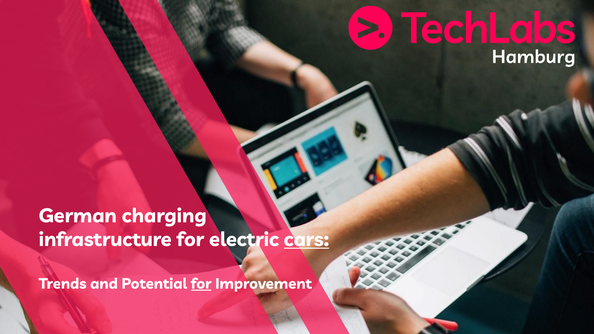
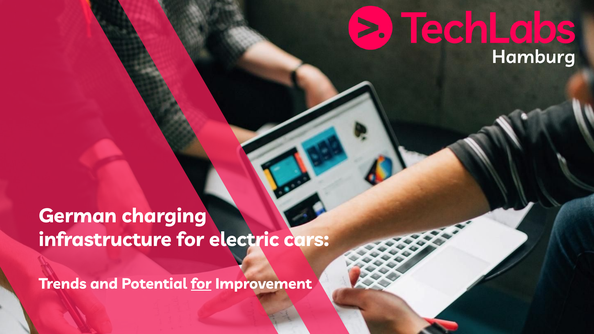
cars underline: present -> none
